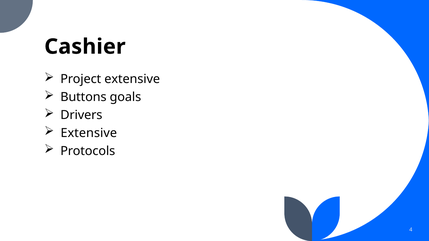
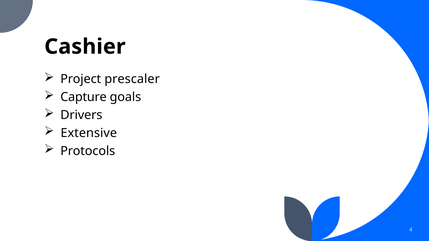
Project extensive: extensive -> prescaler
Buttons: Buttons -> Capture
